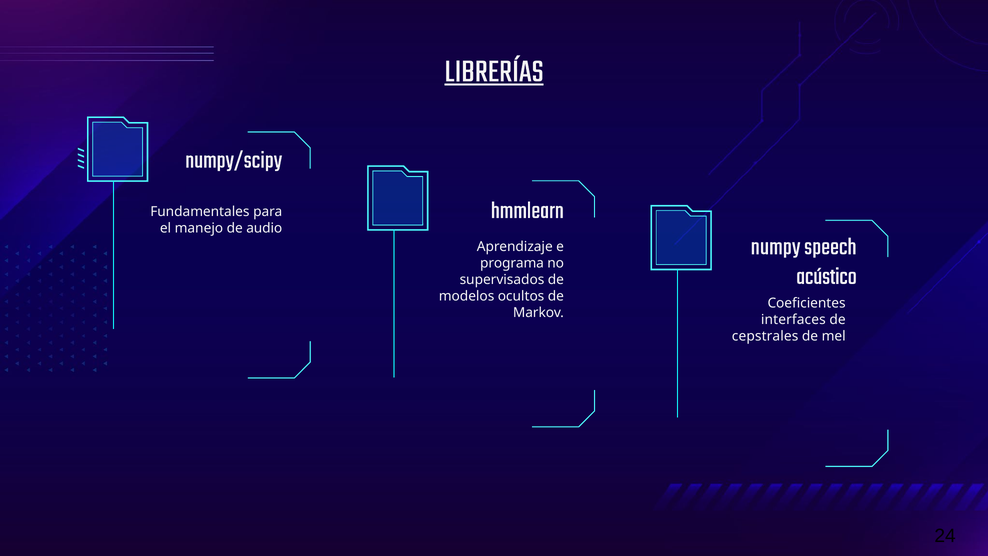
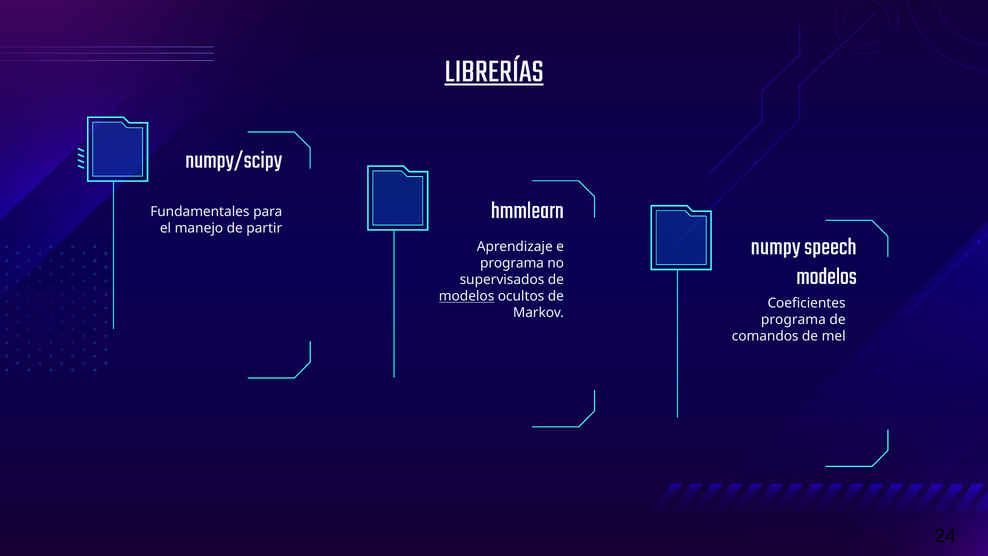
audio: audio -> partir
acústico at (827, 276): acústico -> modelos
modelos at (467, 296) underline: none -> present
interfaces at (793, 319): interfaces -> programa
cepstrales: cepstrales -> comandos
